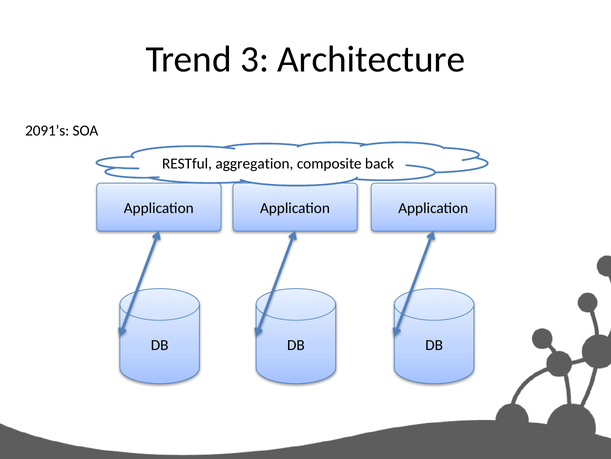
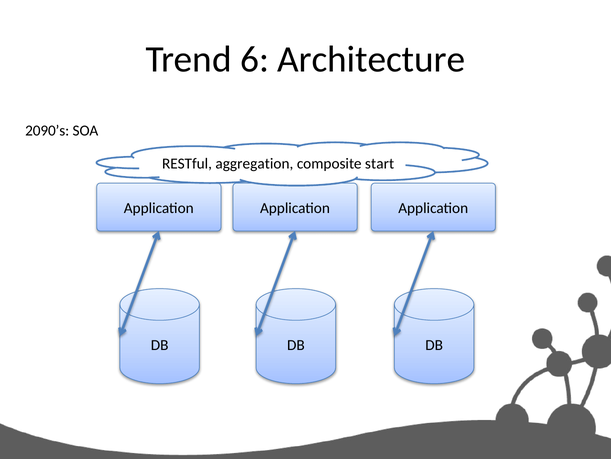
3: 3 -> 6
2091’s: 2091’s -> 2090’s
back: back -> start
